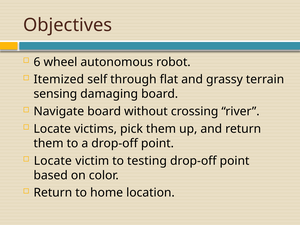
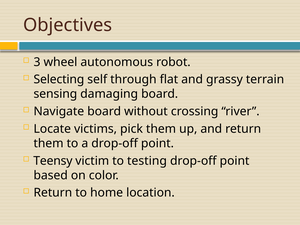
6: 6 -> 3
Itemized: Itemized -> Selecting
Locate at (53, 161): Locate -> Teensy
